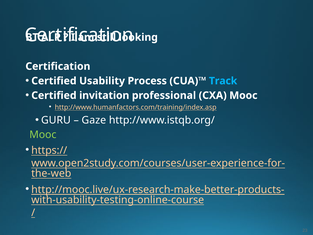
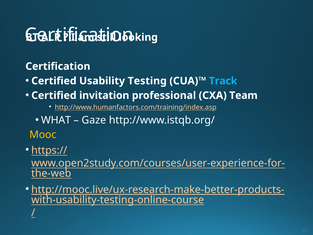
Process: Process -> Testing
CXA Mooc: Mooc -> Team
GURU: GURU -> WHAT
Mooc at (43, 135) colour: light green -> yellow
